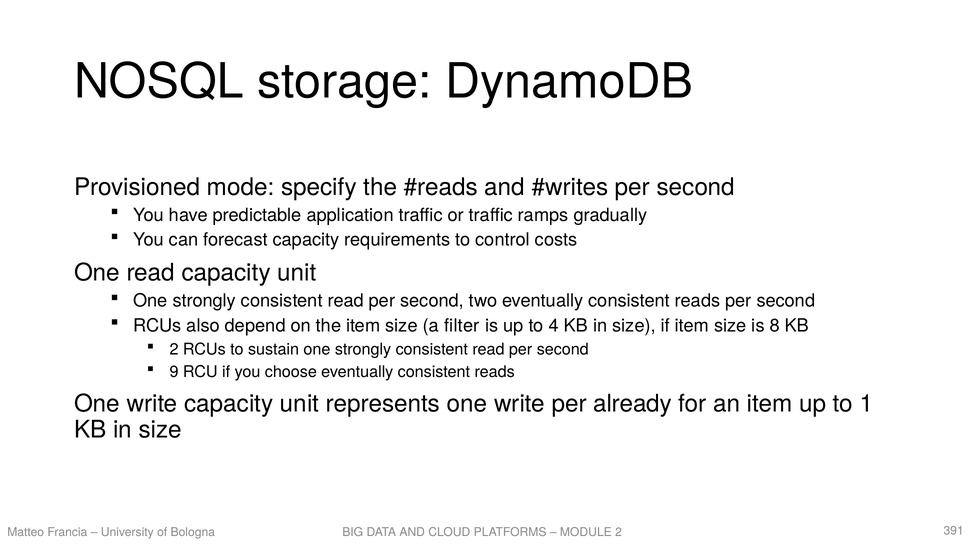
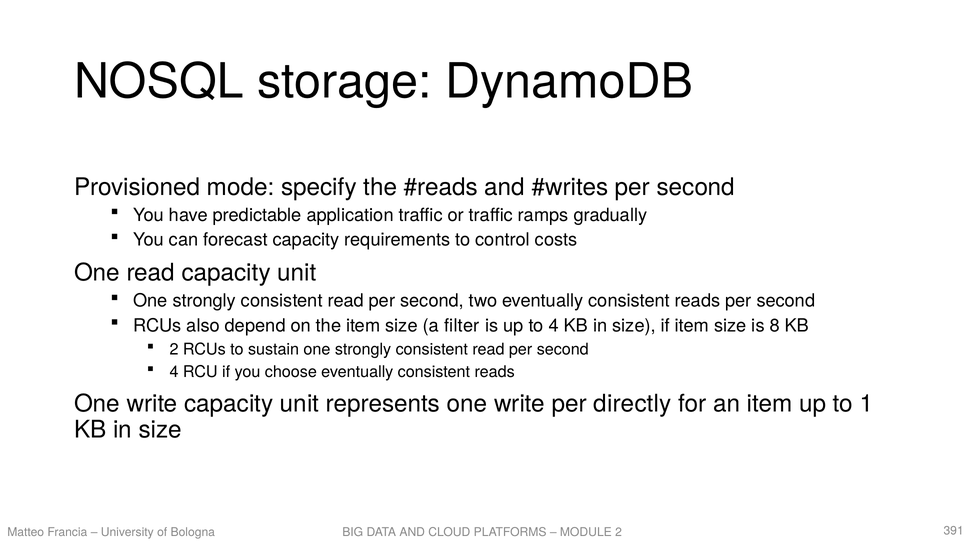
9 at (174, 372): 9 -> 4
already: already -> directly
